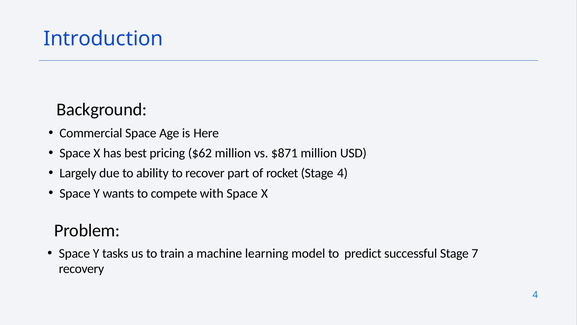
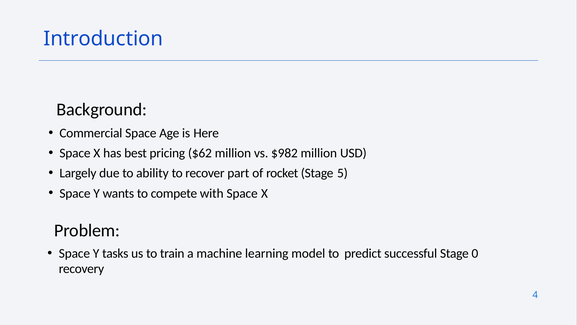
$871: $871 -> $982
Stage 4: 4 -> 5
7: 7 -> 0
